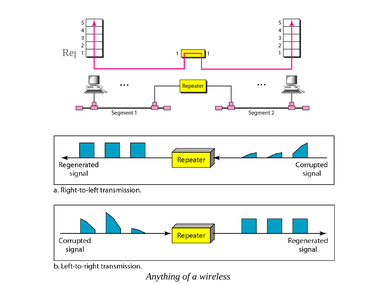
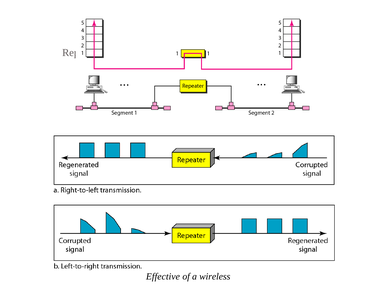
Anything: Anything -> Effective
